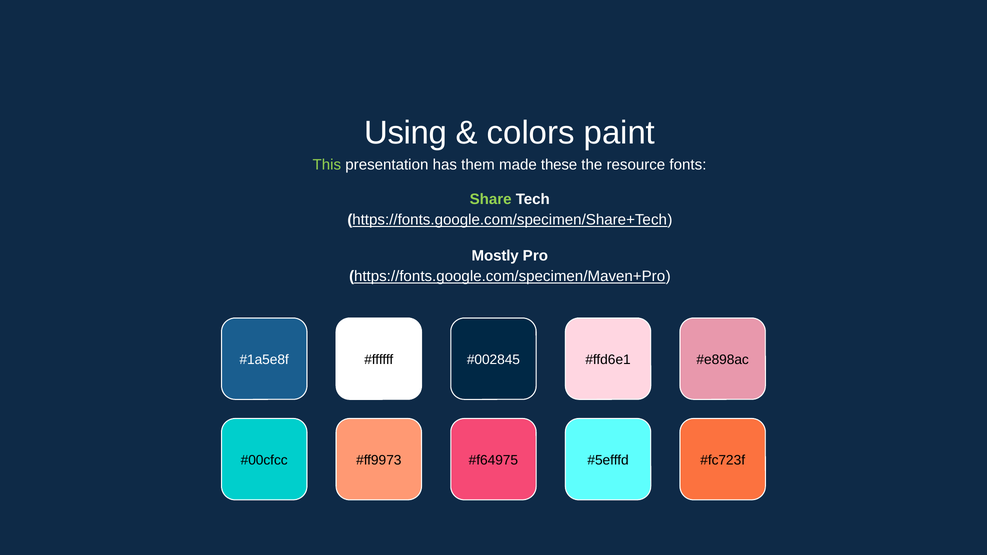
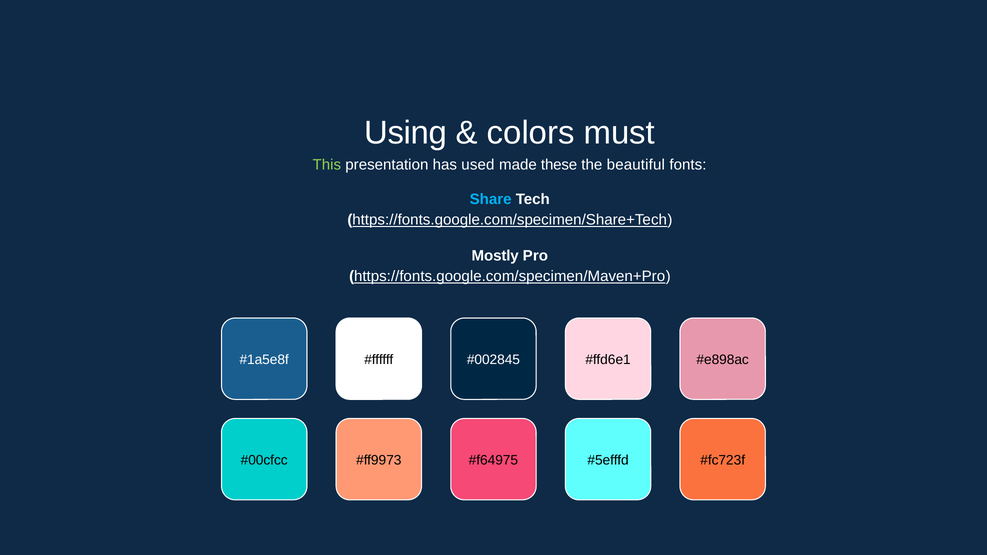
paint: paint -> must
them: them -> used
resource: resource -> beautiful
Share colour: light green -> light blue
